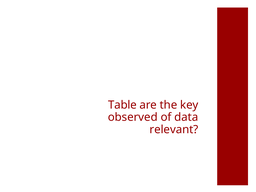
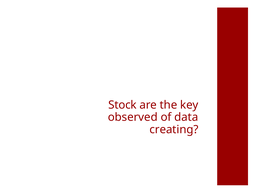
Table: Table -> Stock
relevant: relevant -> creating
